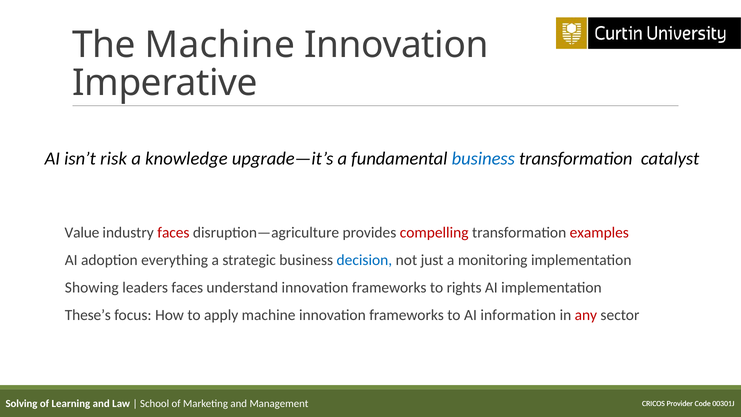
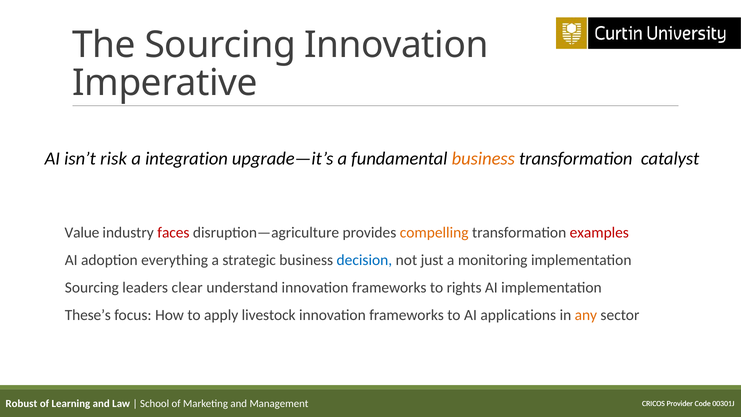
The Machine: Machine -> Sourcing
knowledge: knowledge -> integration
business at (483, 158) colour: blue -> orange
compelling colour: red -> orange
Showing at (92, 287): Showing -> Sourcing
leaders faces: faces -> clear
apply machine: machine -> livestock
information: information -> applications
any colour: red -> orange
Solving: Solving -> Robust
